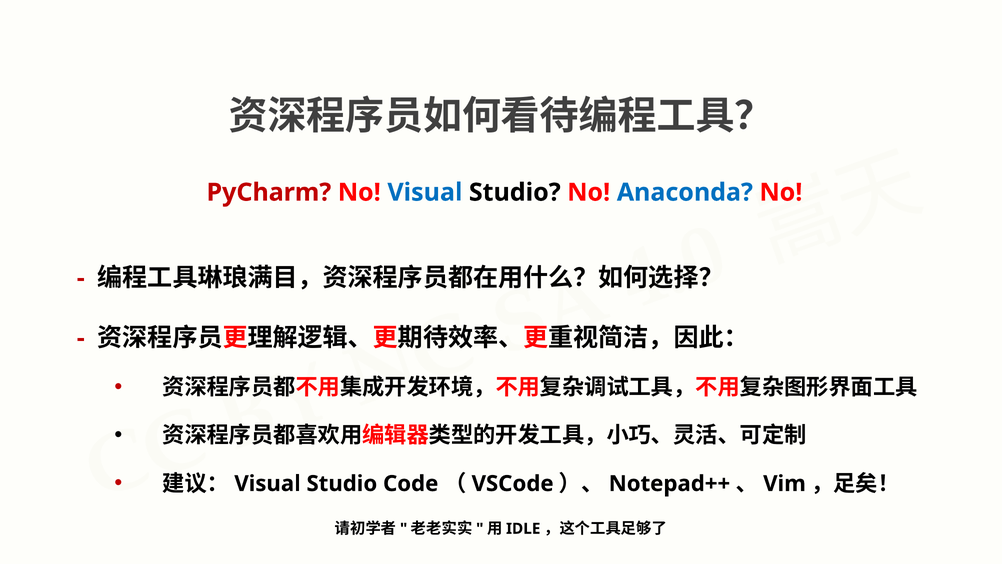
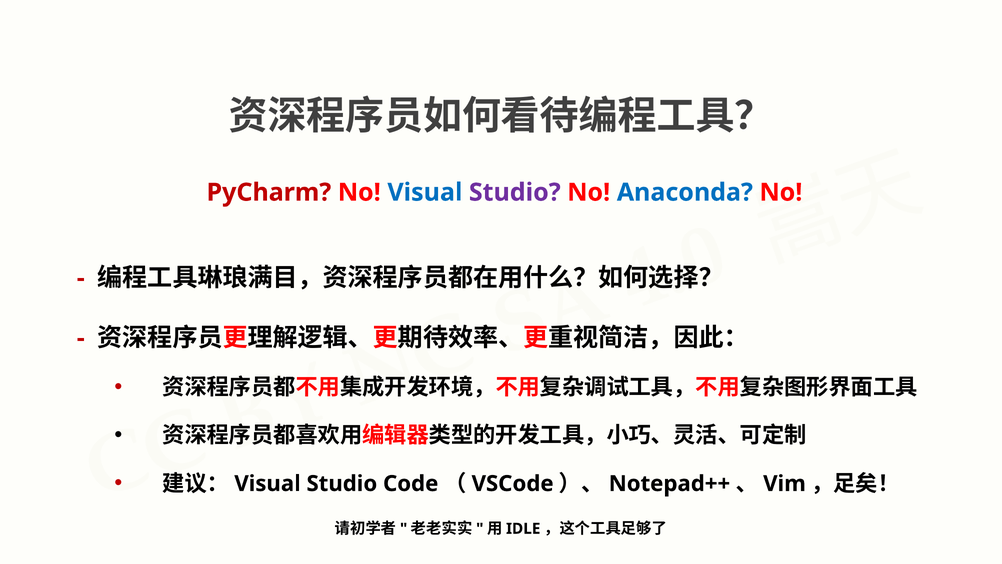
Studio at (515, 192) colour: black -> purple
